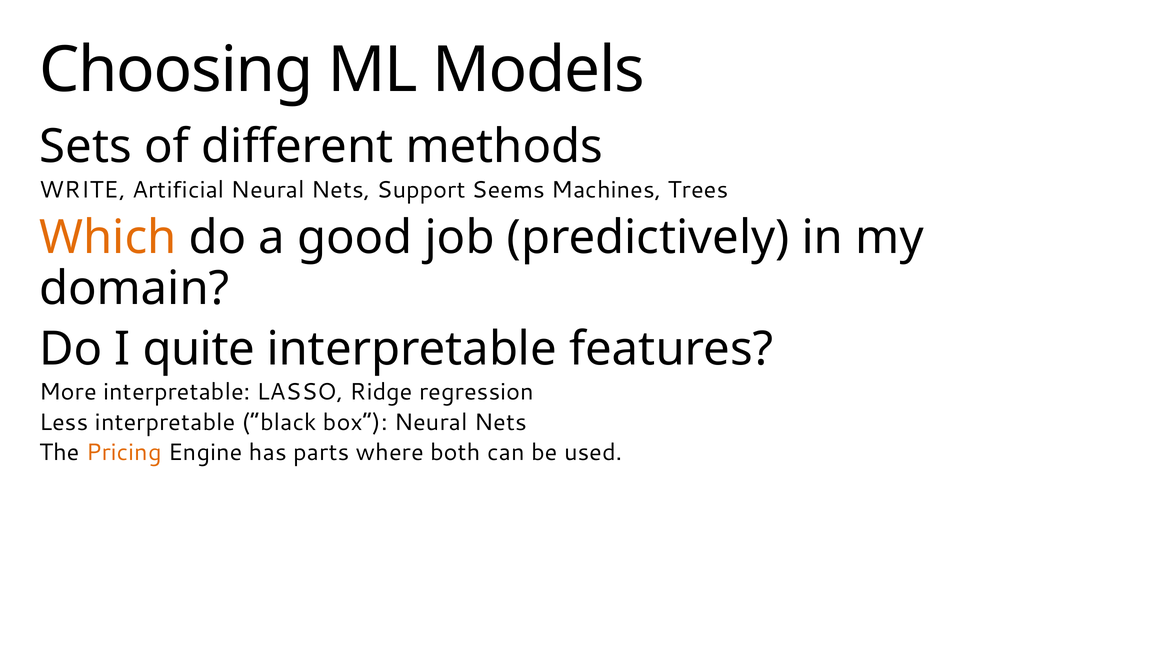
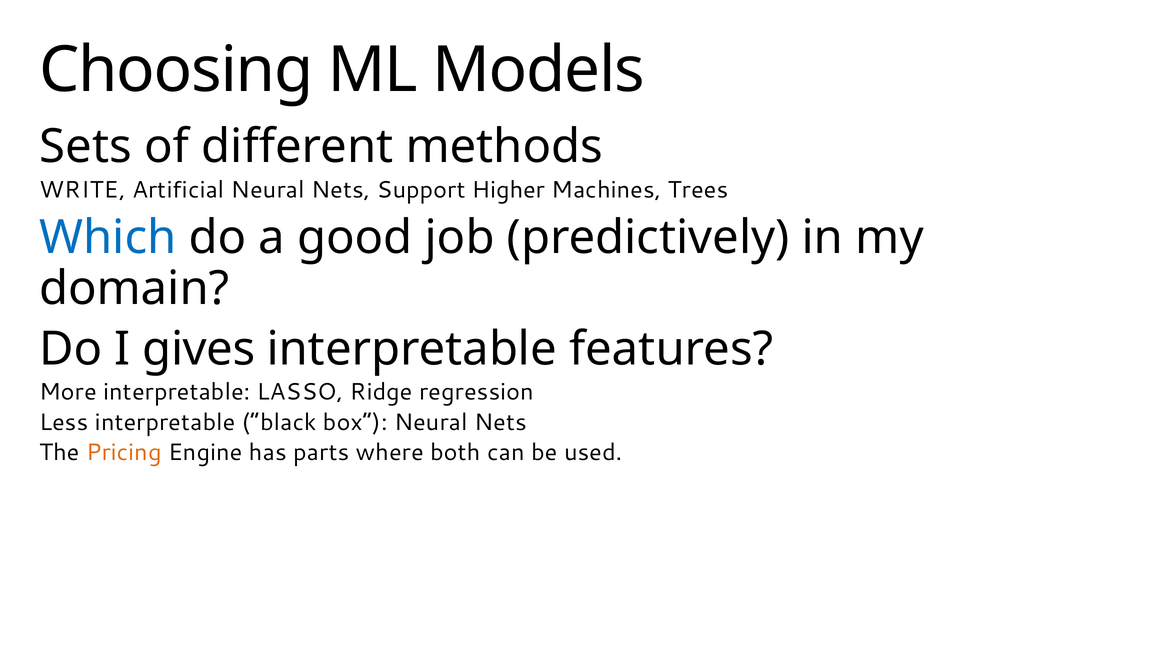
Seems: Seems -> Higher
Which colour: orange -> blue
quite: quite -> gives
